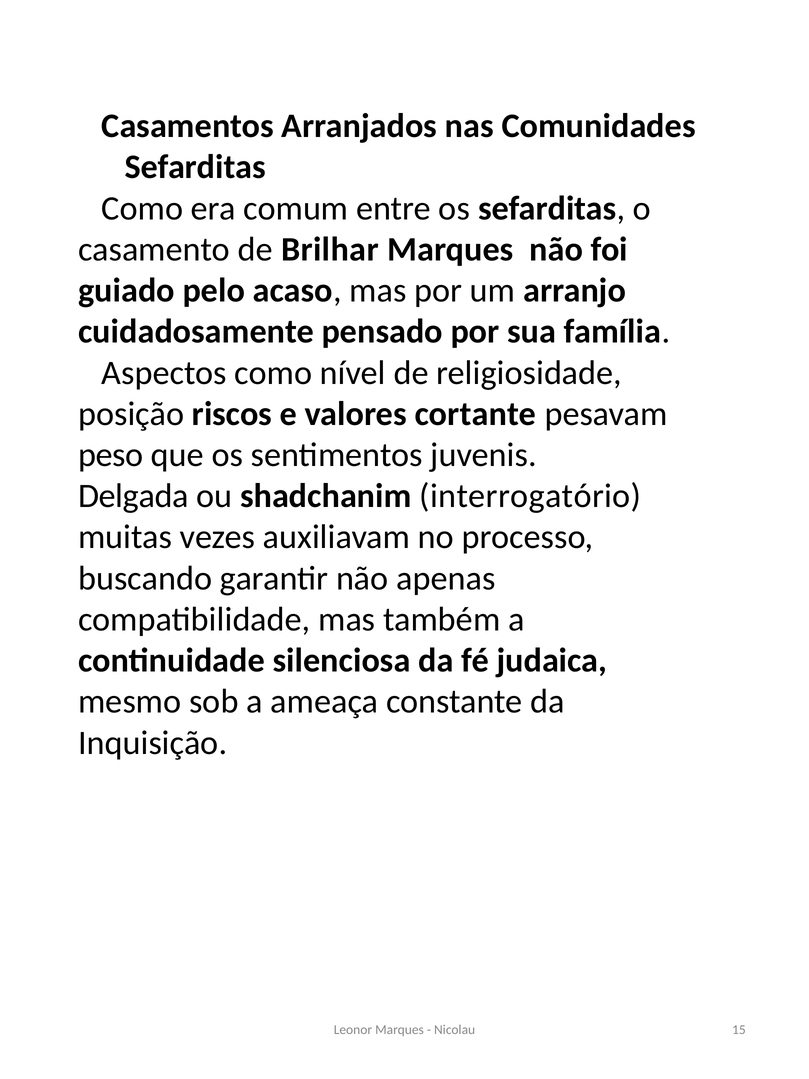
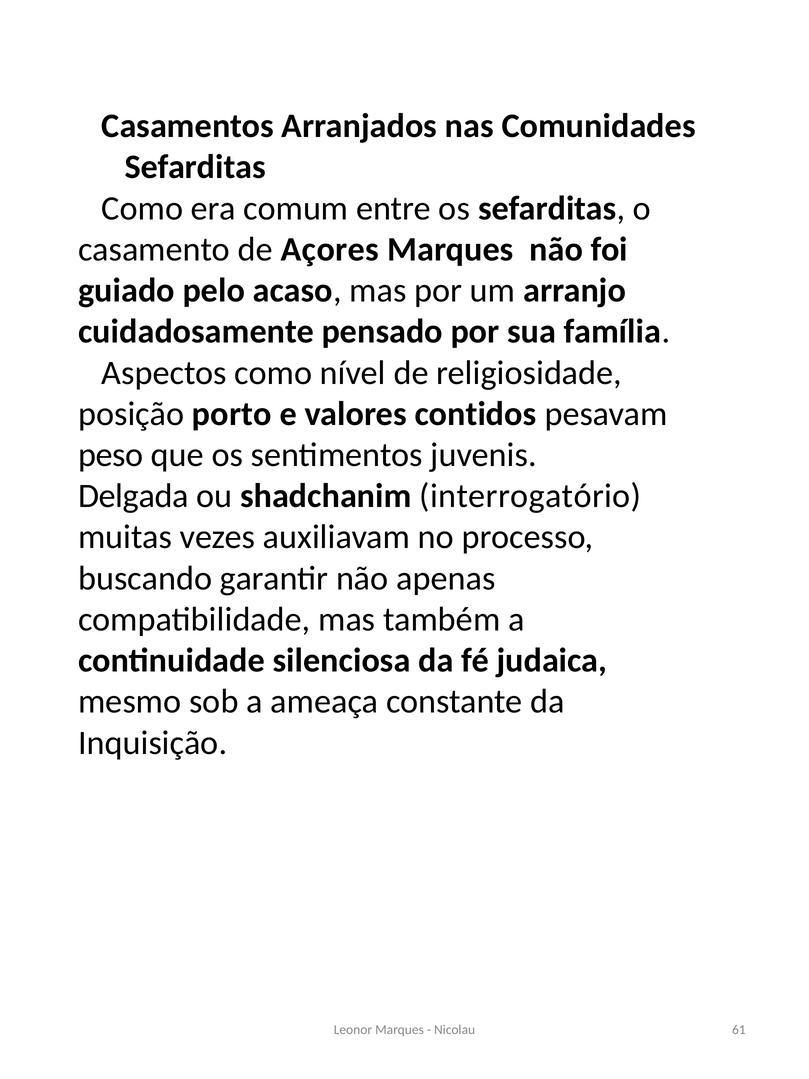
Brilhar: Brilhar -> Açores
riscos: riscos -> porto
cortante: cortante -> contidos
15: 15 -> 61
